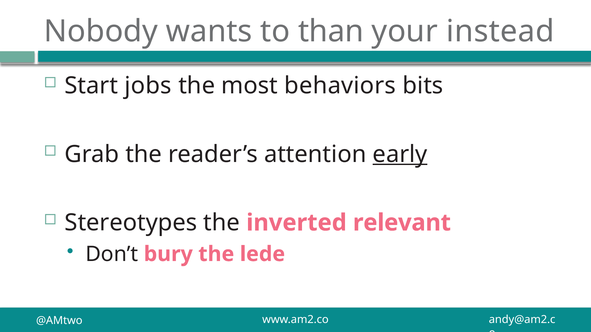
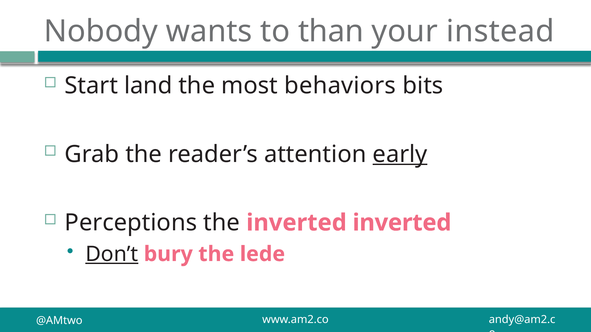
jobs: jobs -> land
Stereotypes: Stereotypes -> Perceptions
inverted relevant: relevant -> inverted
Don’t underline: none -> present
